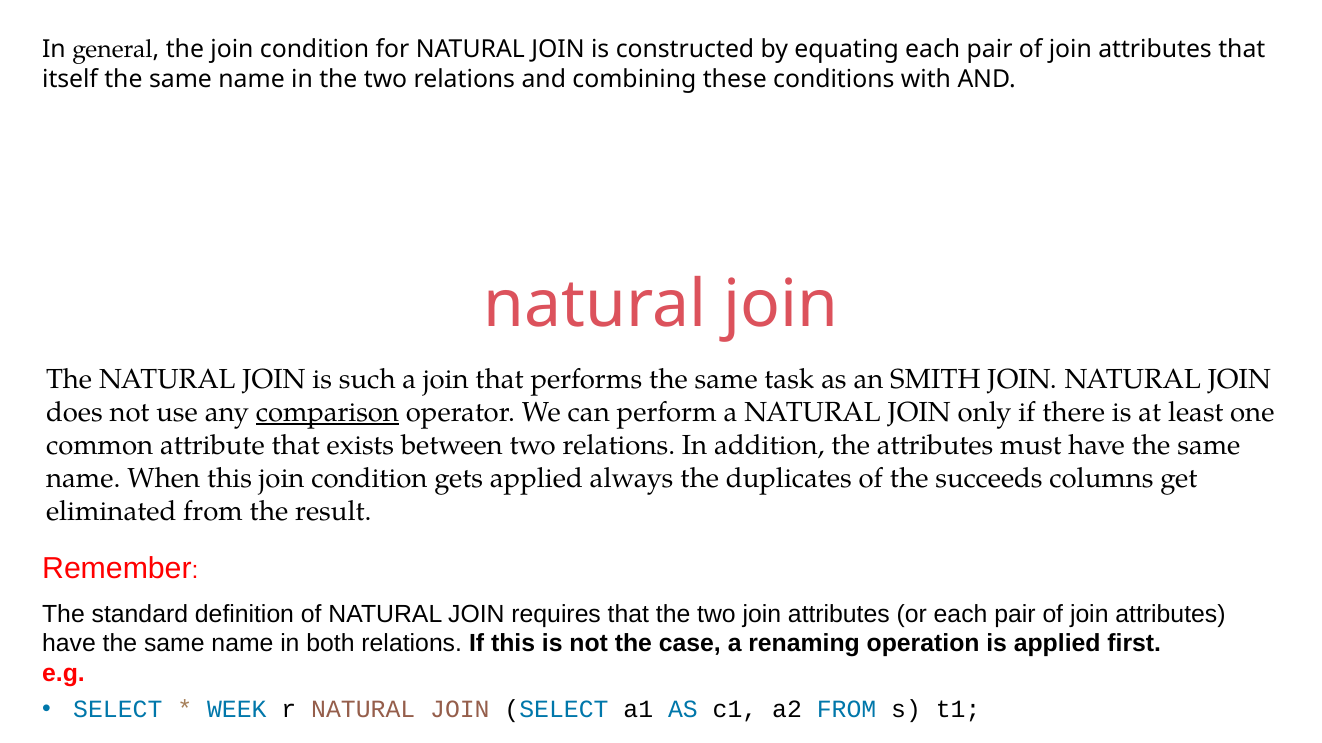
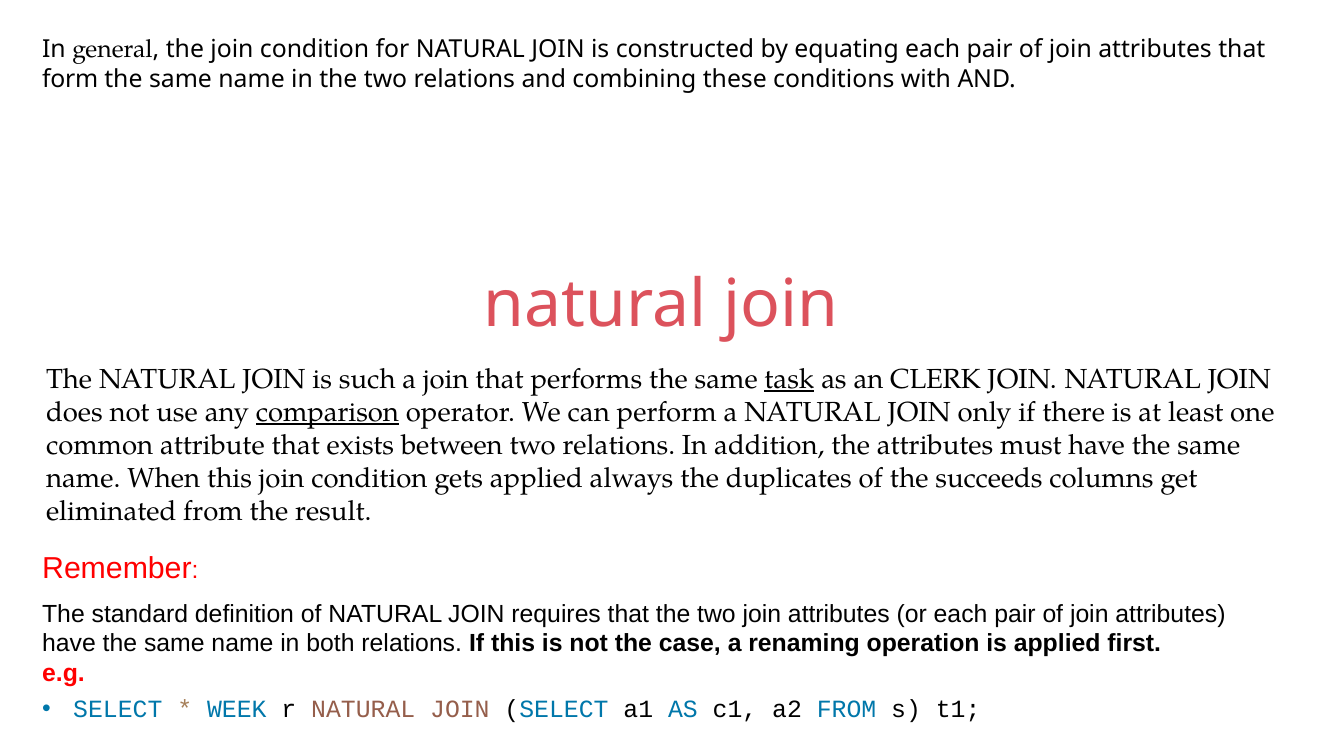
itself: itself -> form
task underline: none -> present
SMITH: SMITH -> CLERK
